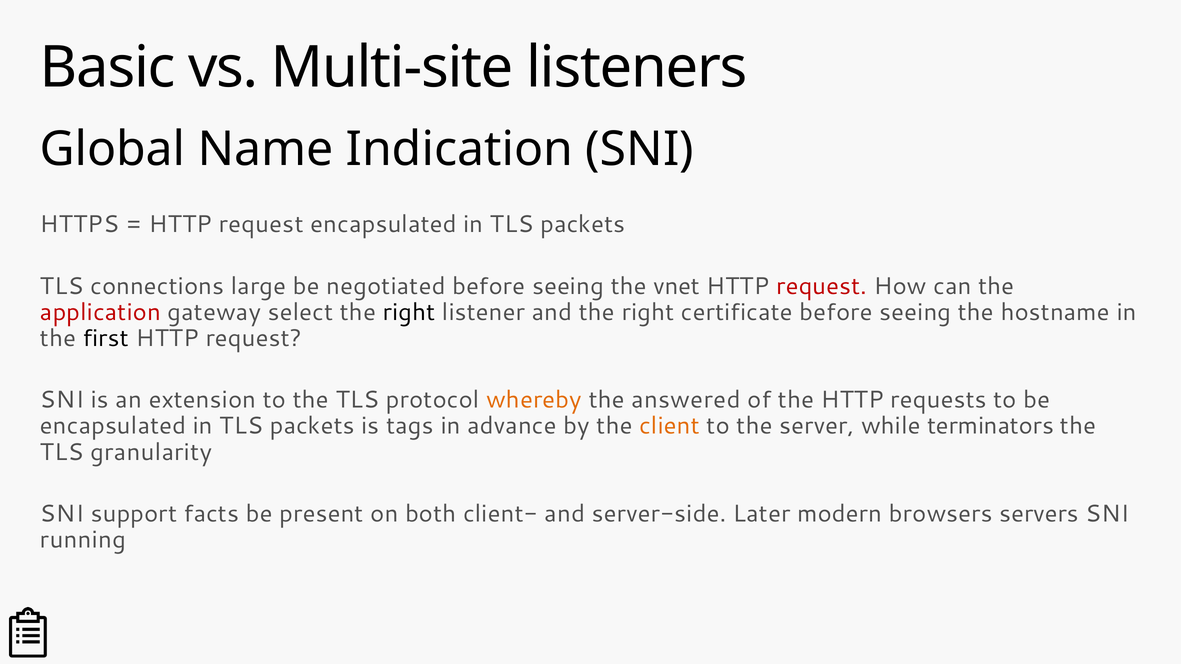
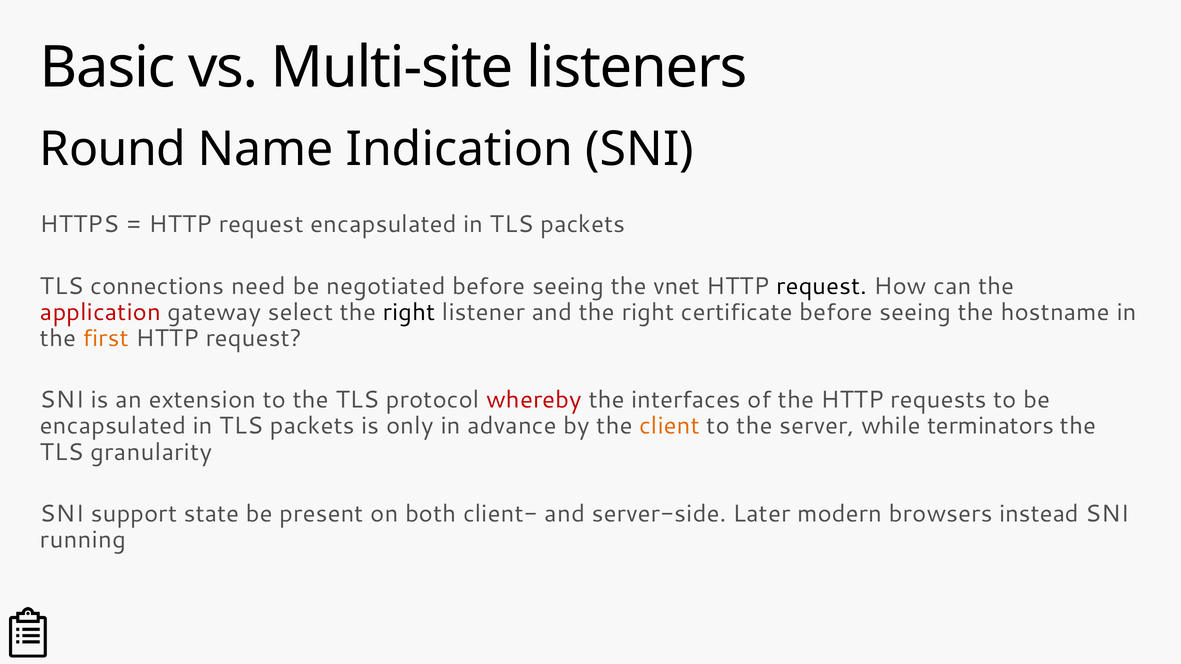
Global: Global -> Round
large: large -> need
request at (822, 286) colour: red -> black
first colour: black -> orange
whereby colour: orange -> red
answered: answered -> interfaces
tags: tags -> only
facts: facts -> state
servers: servers -> instead
